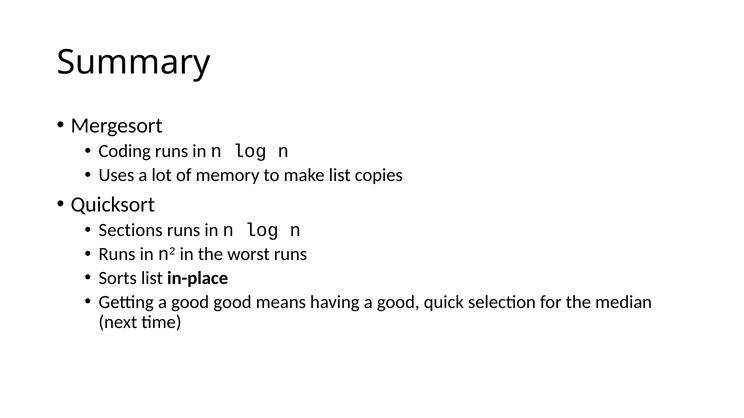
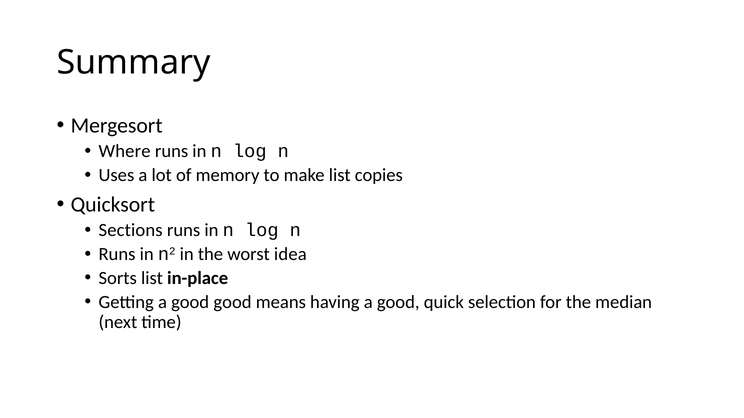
Coding: Coding -> Where
worst runs: runs -> idea
